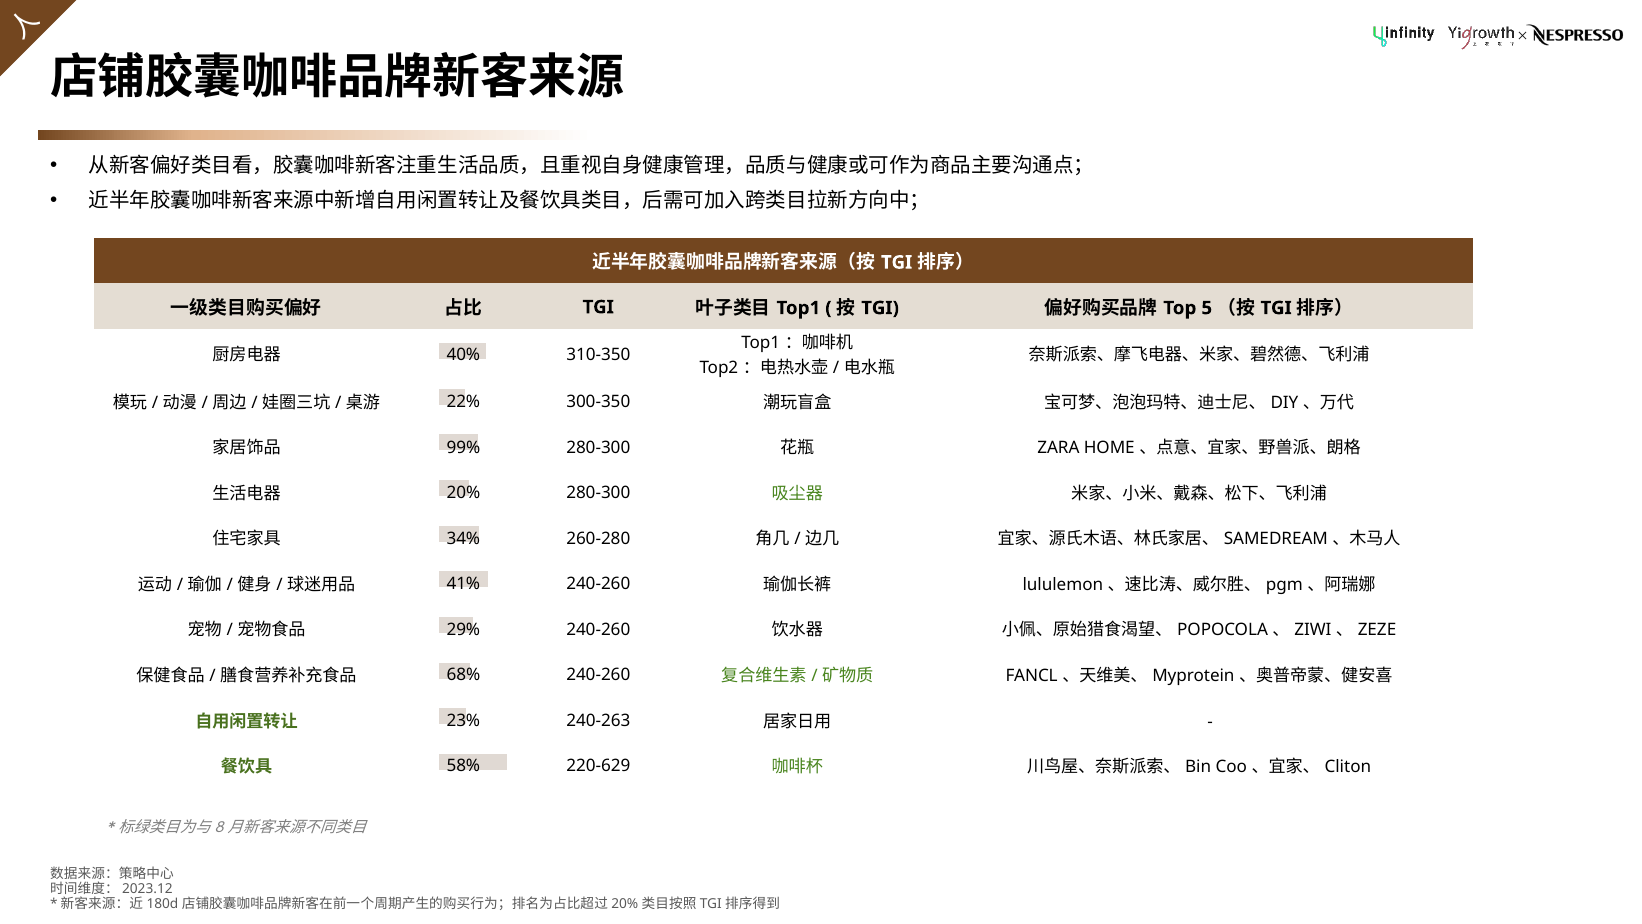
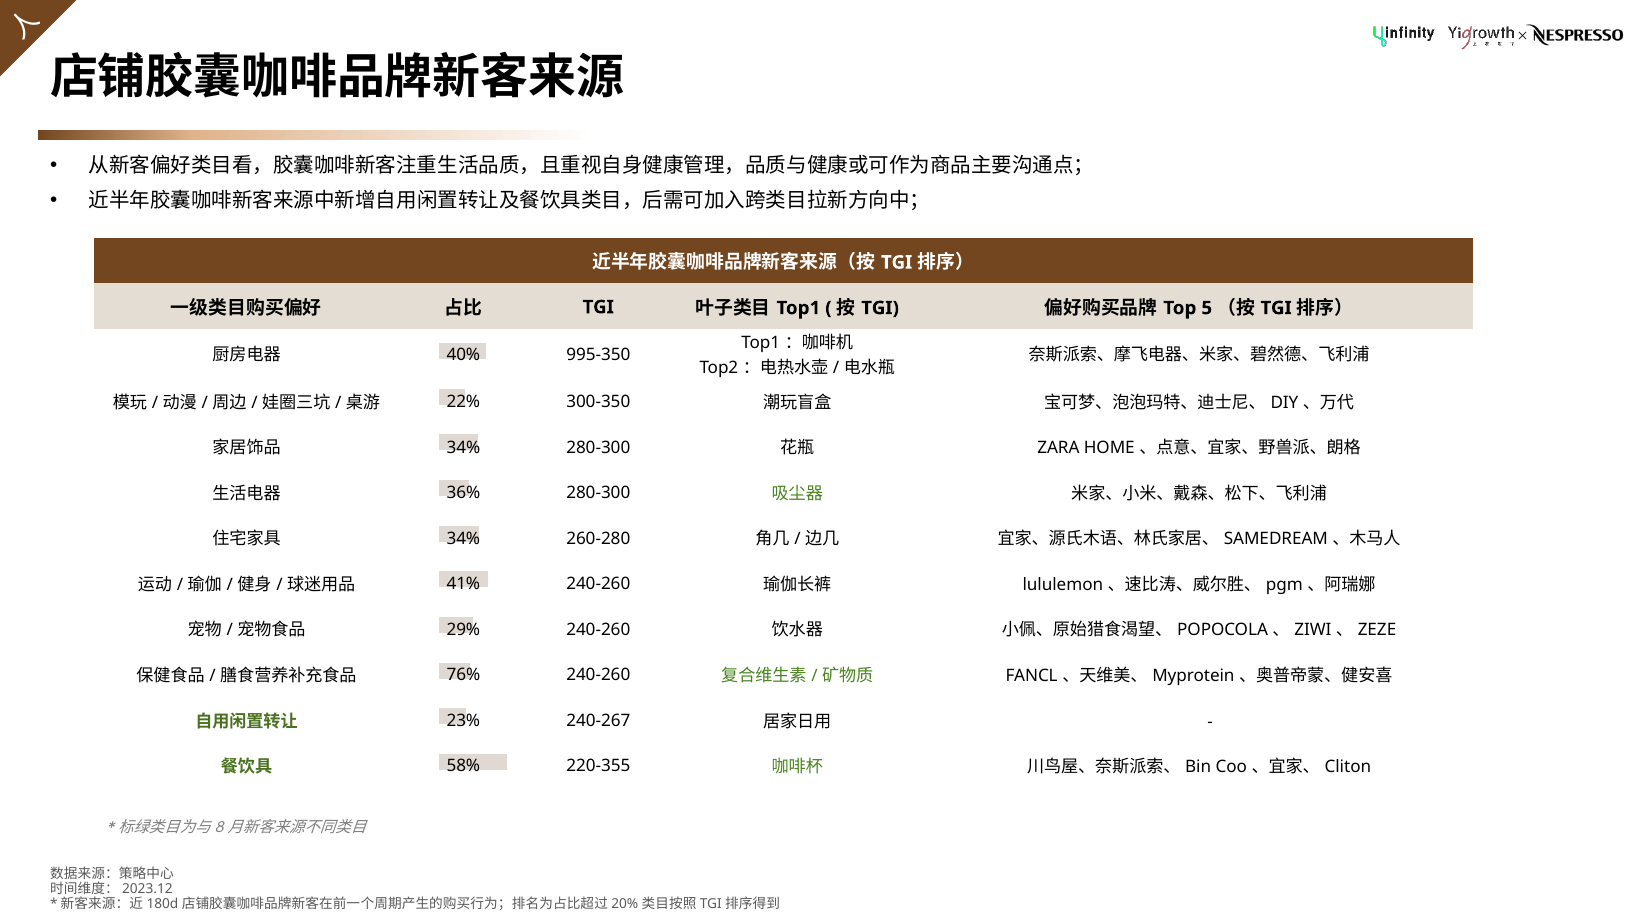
310-350: 310-350 -> 995-350
99% at (463, 447): 99% -> 34%
20%: 20% -> 36%
68%: 68% -> 76%
240-263: 240-263 -> 240-267
220-629: 220-629 -> 220-355
